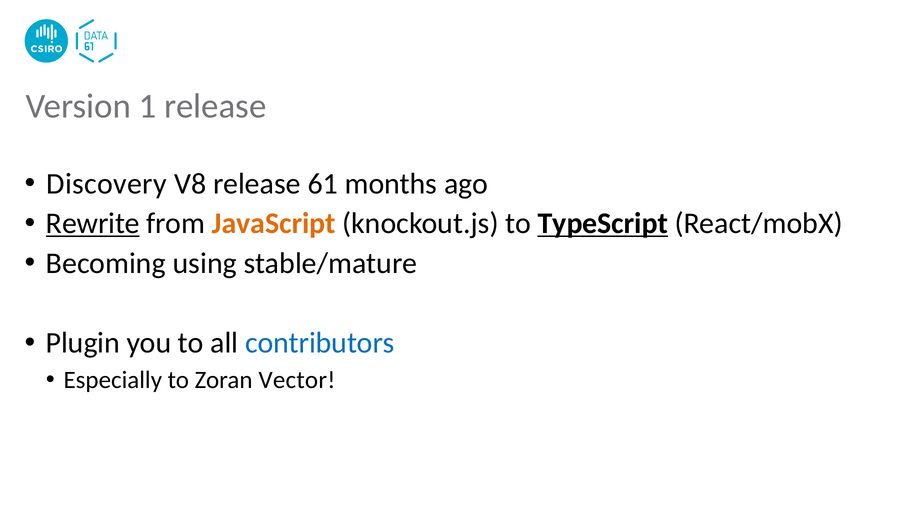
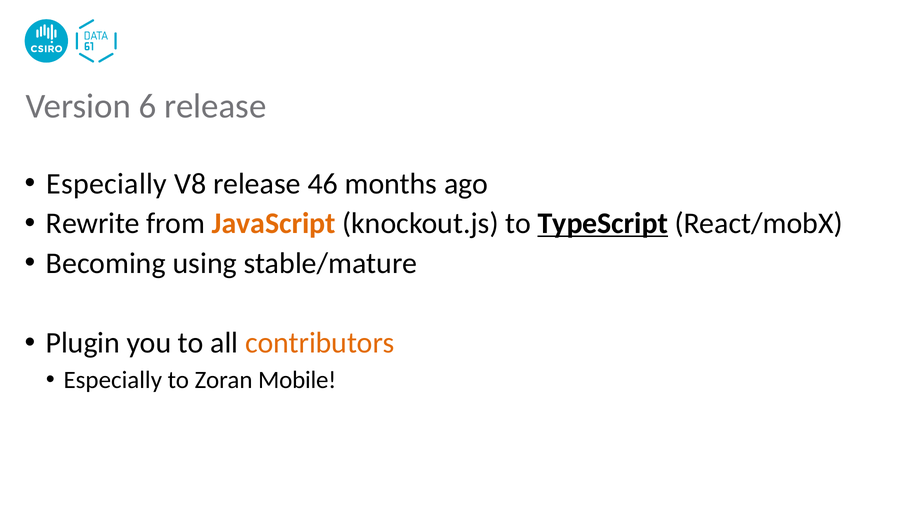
1: 1 -> 6
Discovery at (107, 184): Discovery -> Especially
61: 61 -> 46
Rewrite underline: present -> none
contributors colour: blue -> orange
Vector: Vector -> Mobile
